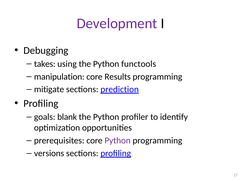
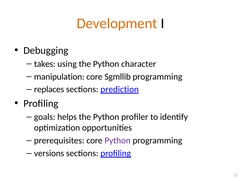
Development colour: purple -> orange
functools: functools -> character
Results: Results -> Sgmllib
mitigate: mitigate -> replaces
blank: blank -> helps
